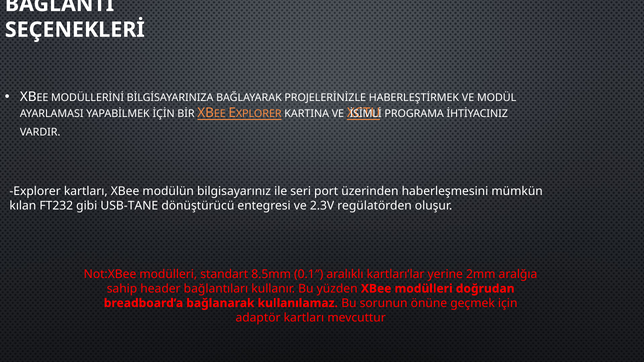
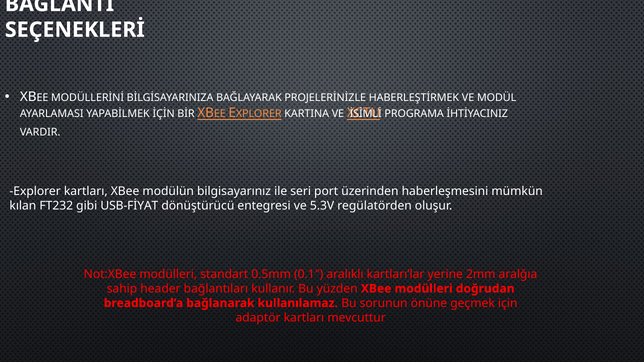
USB-TANE: USB-TANE -> USB-FİYAT
2.3V: 2.3V -> 5.3V
8.5mm: 8.5mm -> 0.5mm
